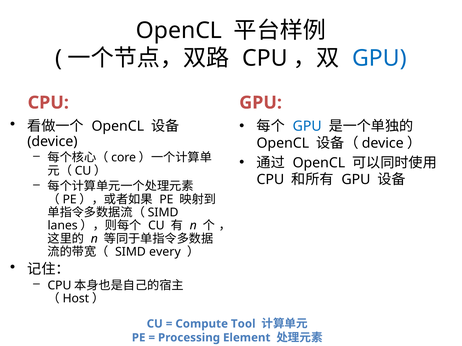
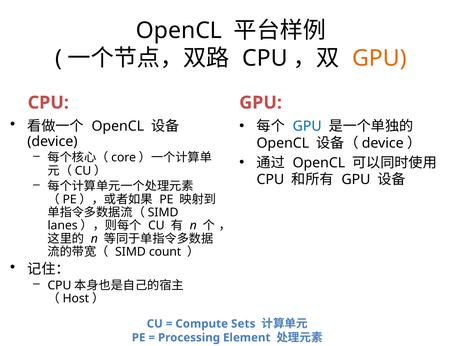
GPU at (379, 58) colour: blue -> orange
every: every -> count
Tool: Tool -> Sets
